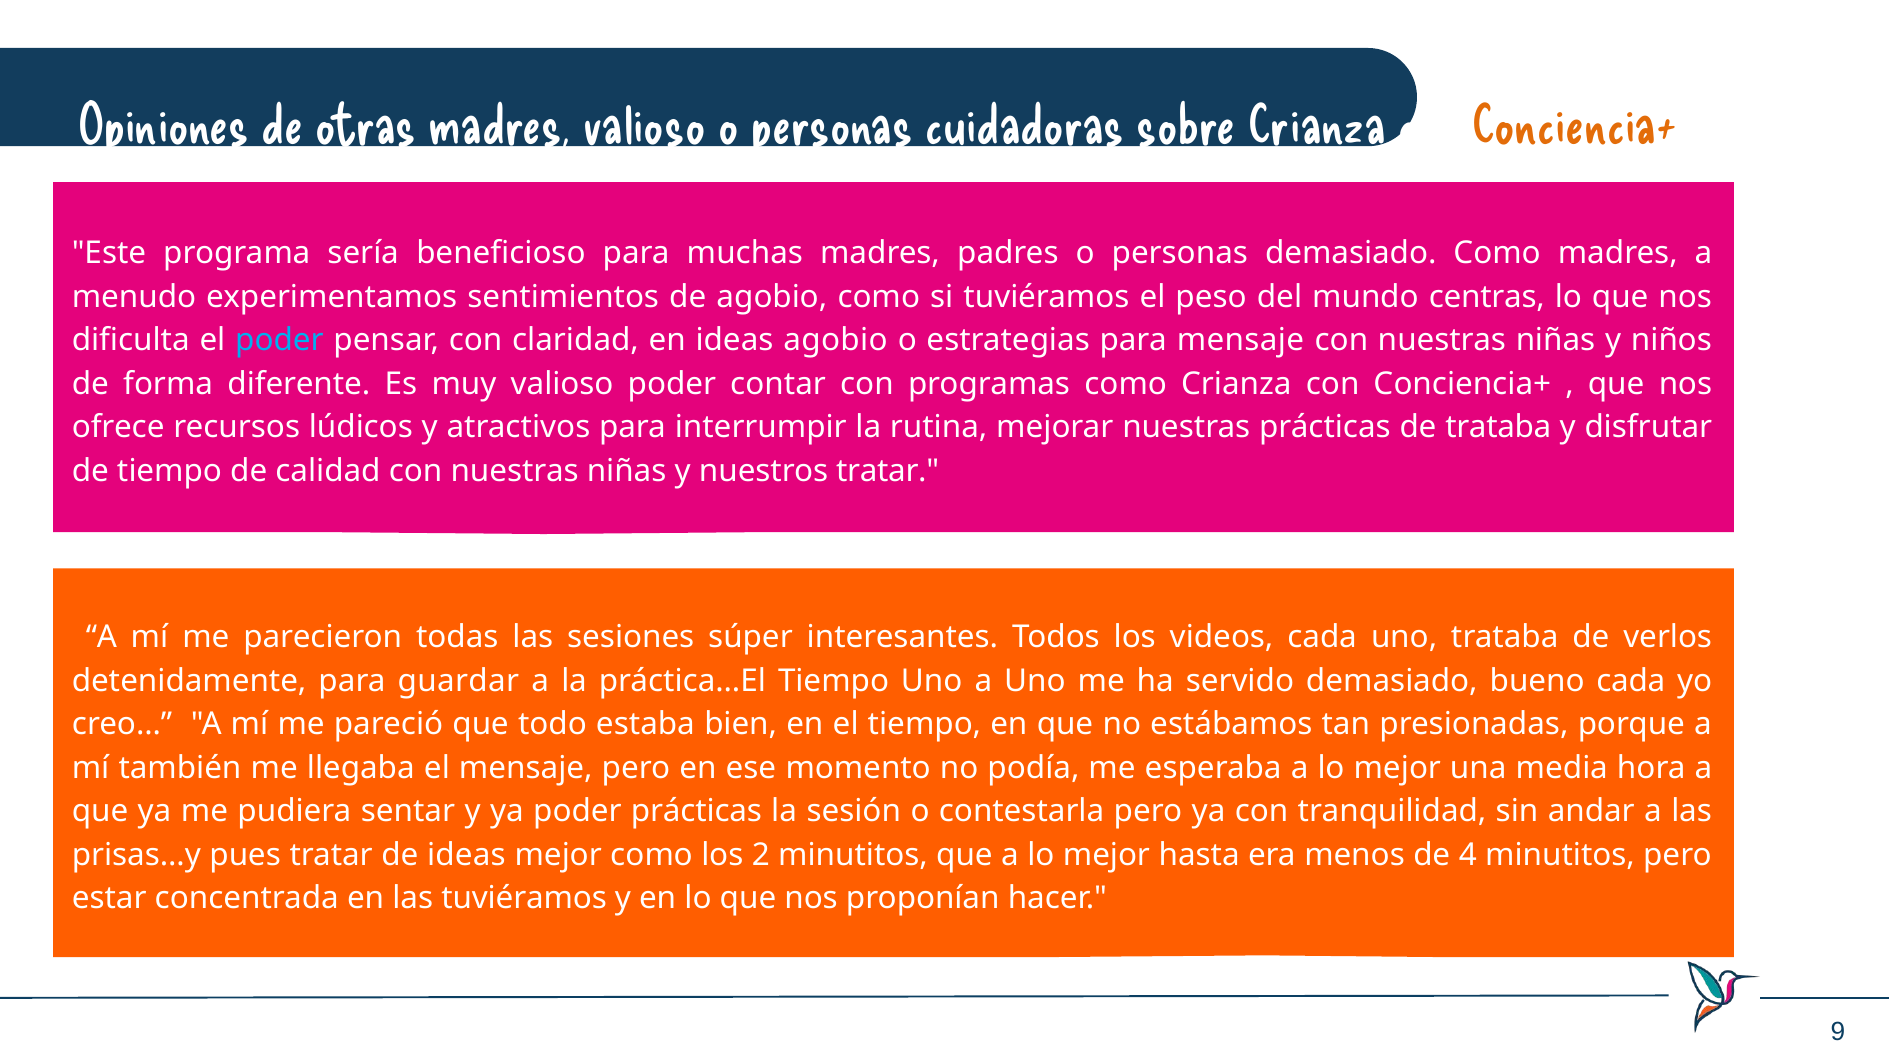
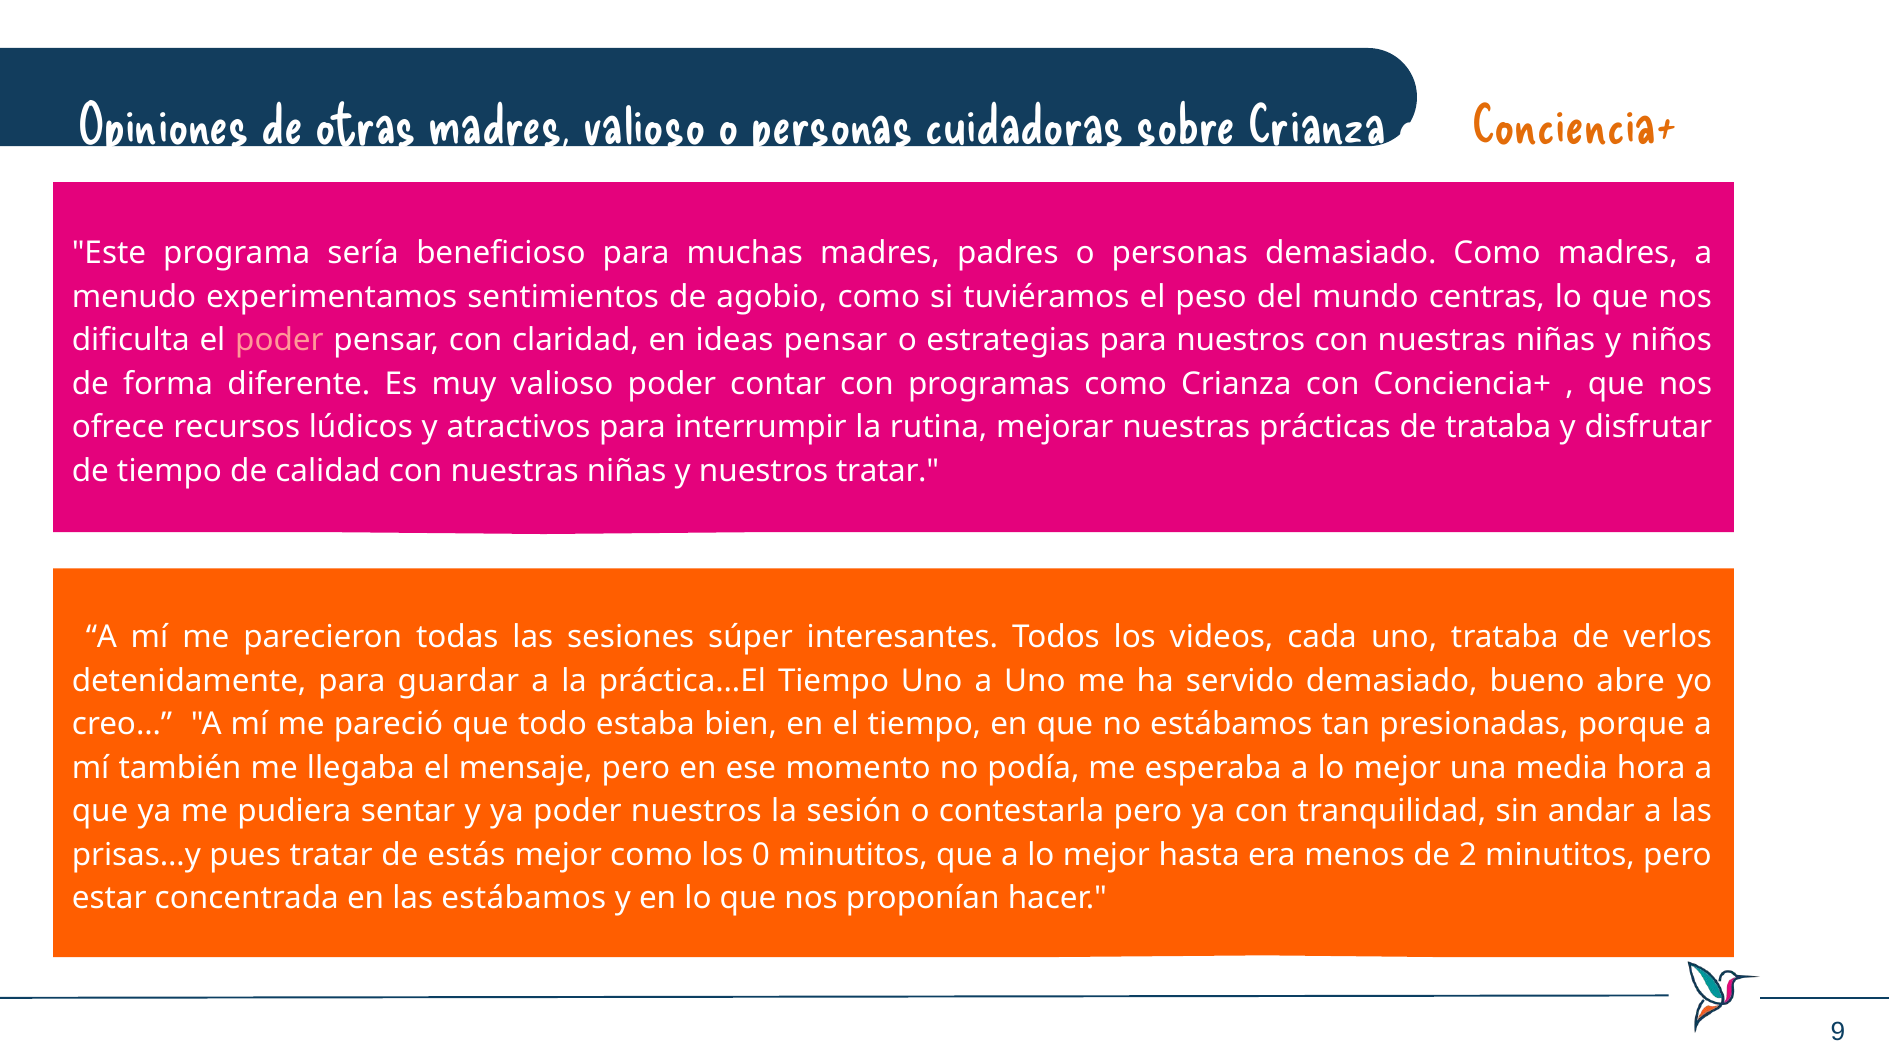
poder at (279, 340) colour: light blue -> pink
ideas agobio: agobio -> pensar
para mensaje: mensaje -> nuestros
bueno cada: cada -> abre
poder prácticas: prácticas -> nuestros
de ideas: ideas -> estás
2: 2 -> 0
4: 4 -> 2
las tuviéramos: tuviéramos -> estábamos
